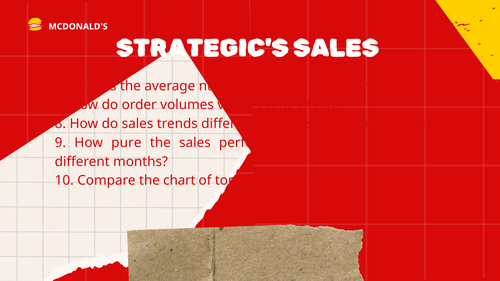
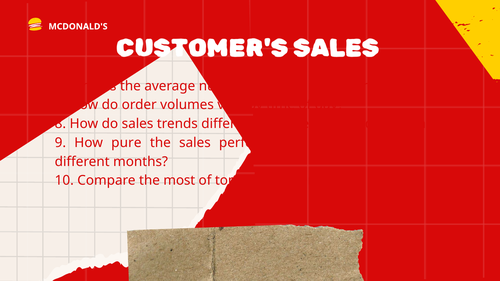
STRATEGIC'S: STRATEGIC'S -> CUSTOMER'S
chart: chart -> most
